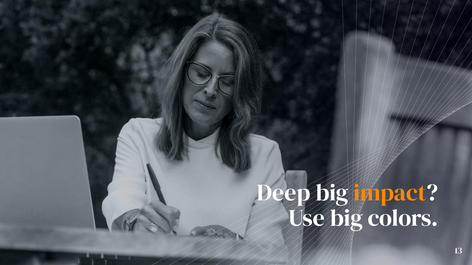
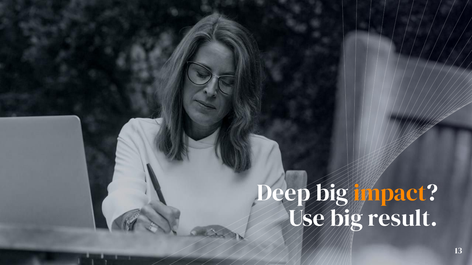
colors: colors -> result
